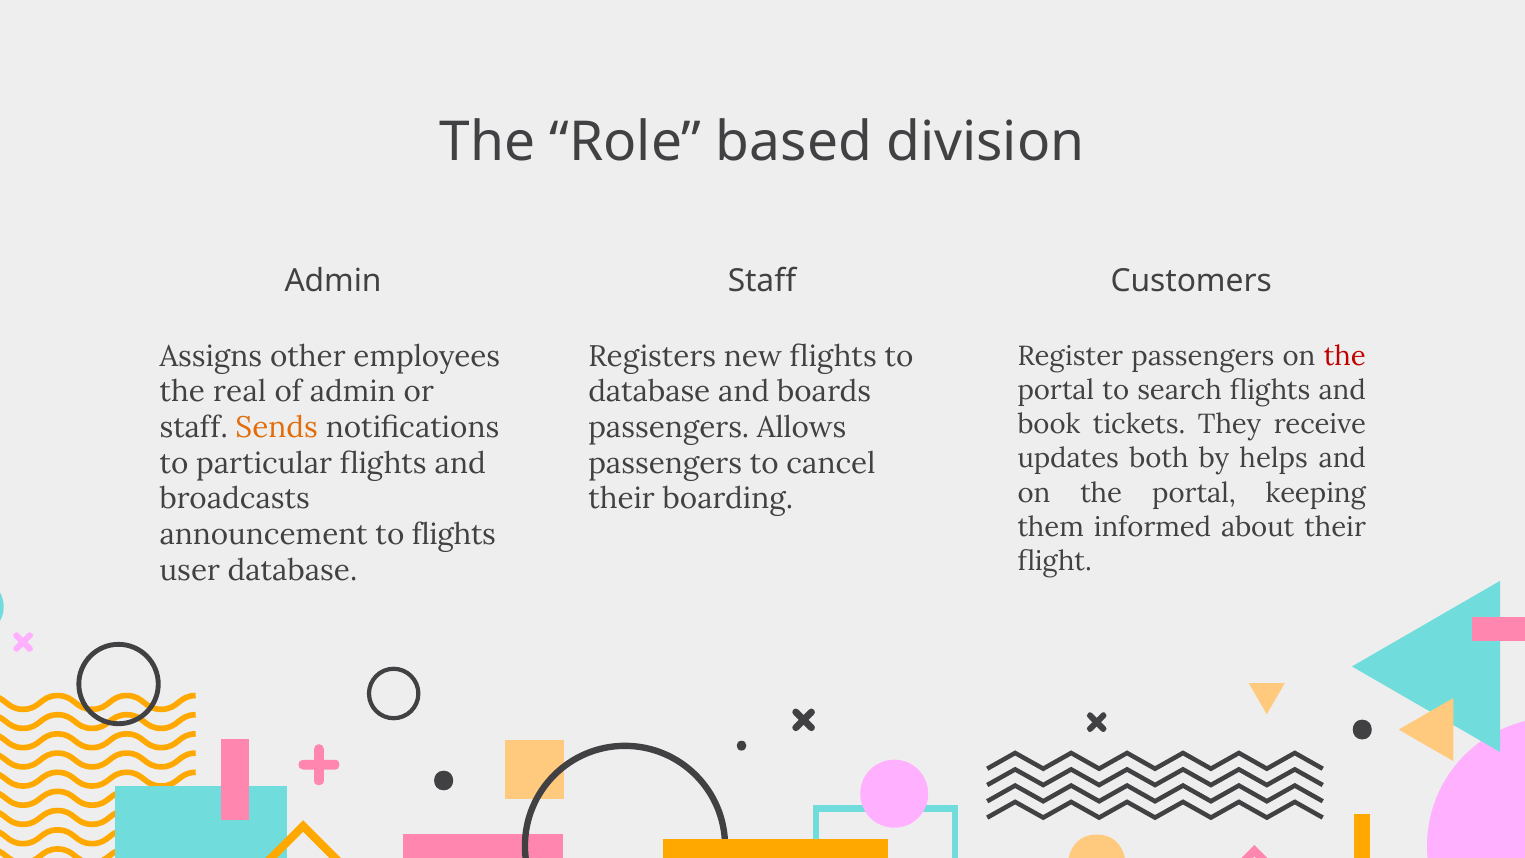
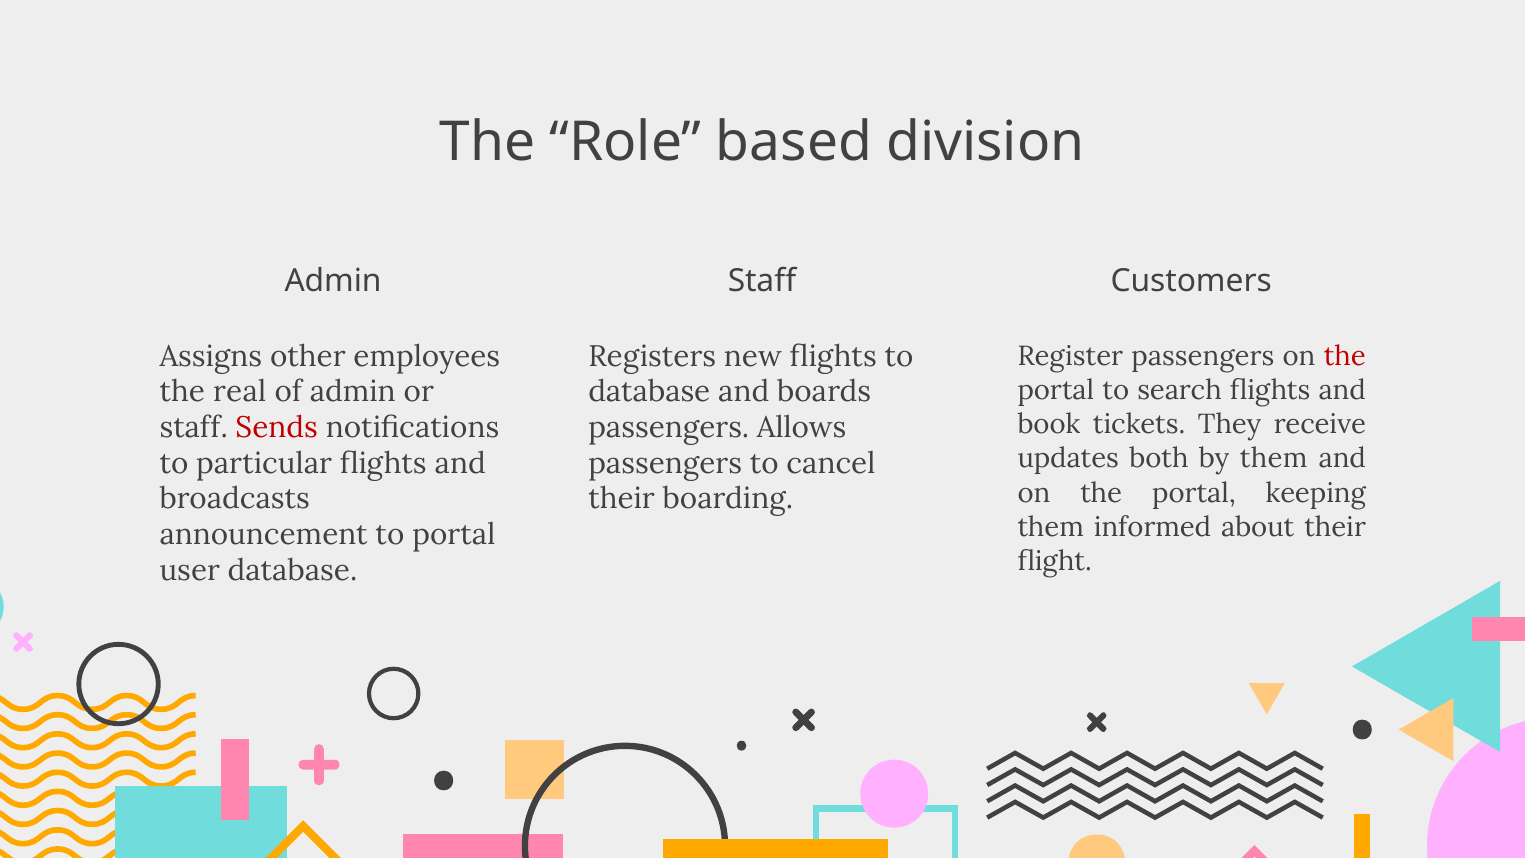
Sends colour: orange -> red
by helps: helps -> them
to flights: flights -> portal
